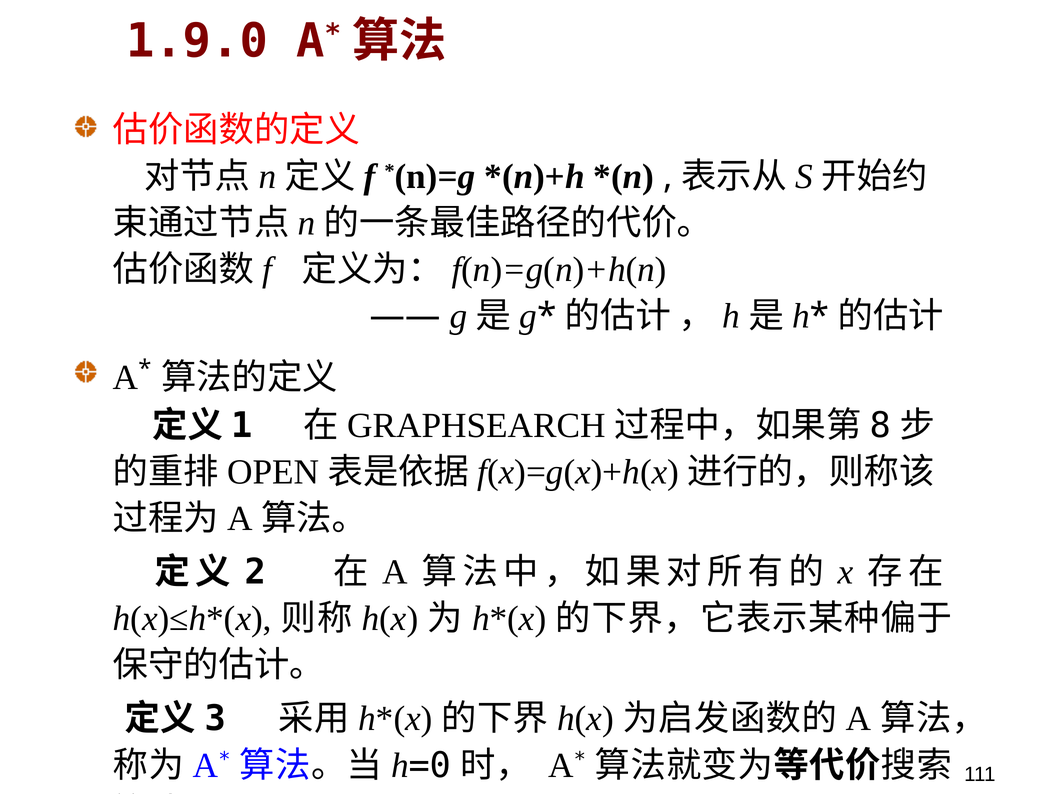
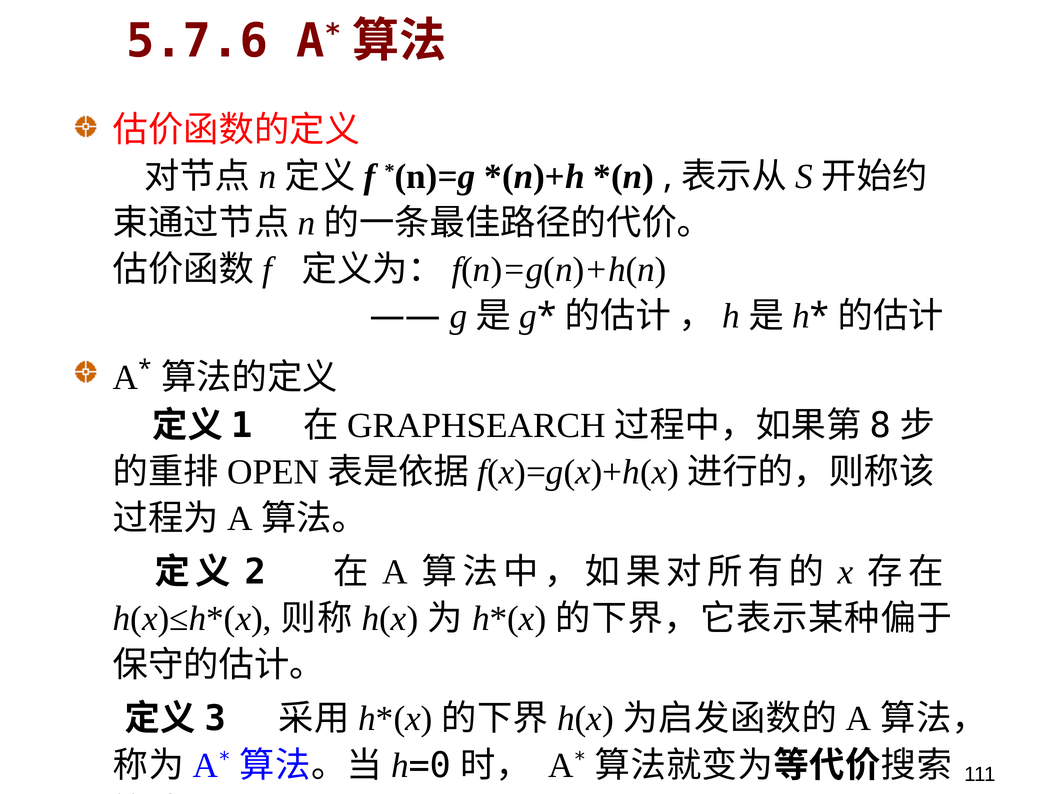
1.9.0: 1.9.0 -> 5.7.6
